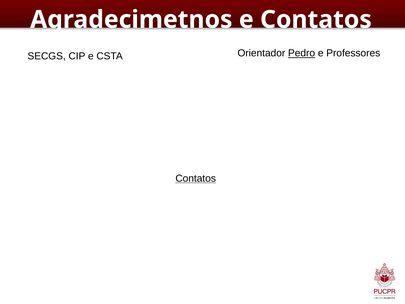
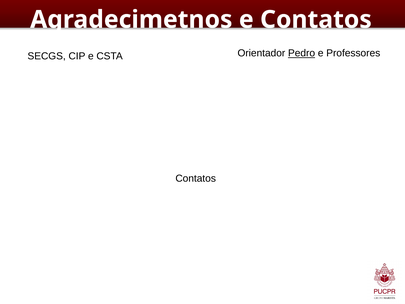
Contatos at (196, 178) underline: present -> none
